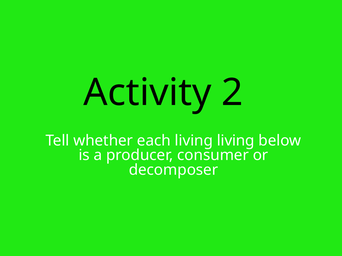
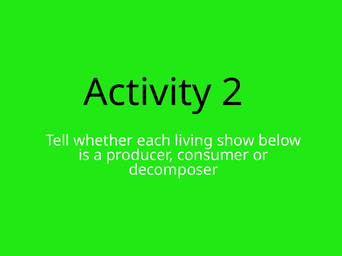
living living: living -> show
